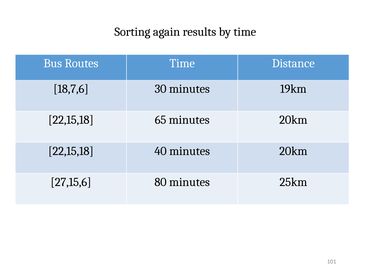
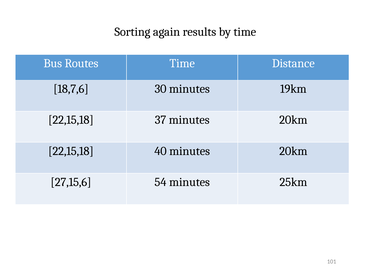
65: 65 -> 37
80: 80 -> 54
